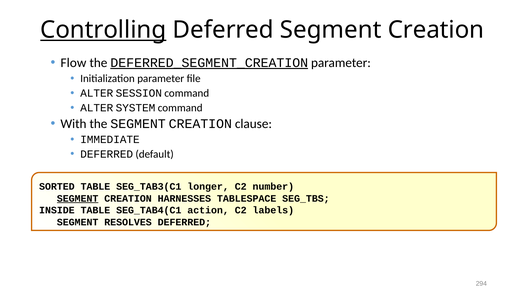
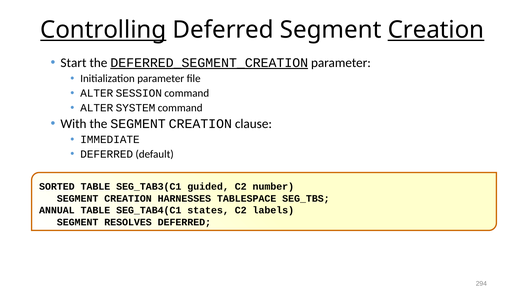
Creation at (436, 30) underline: none -> present
Flow: Flow -> Start
longer: longer -> guided
SEGMENT at (78, 198) underline: present -> none
INSIDE: INSIDE -> ANNUAL
action: action -> states
